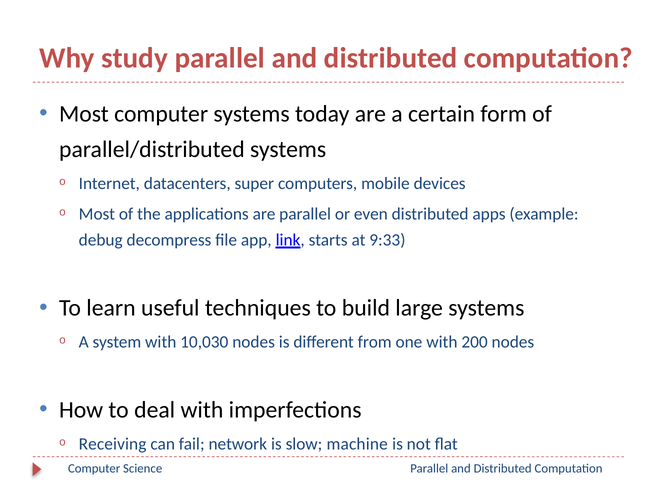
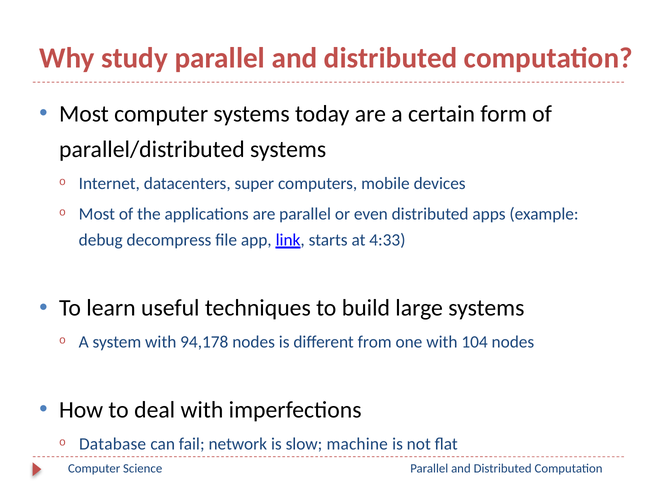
9:33: 9:33 -> 4:33
10,030: 10,030 -> 94,178
200: 200 -> 104
Receiving: Receiving -> Database
